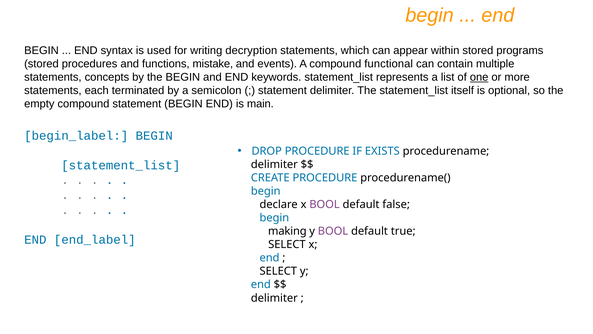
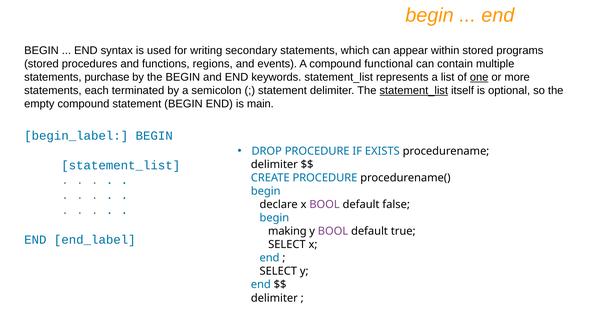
decryption: decryption -> secondary
mistake: mistake -> regions
concepts: concepts -> purchase
statement_list at (414, 90) underline: none -> present
